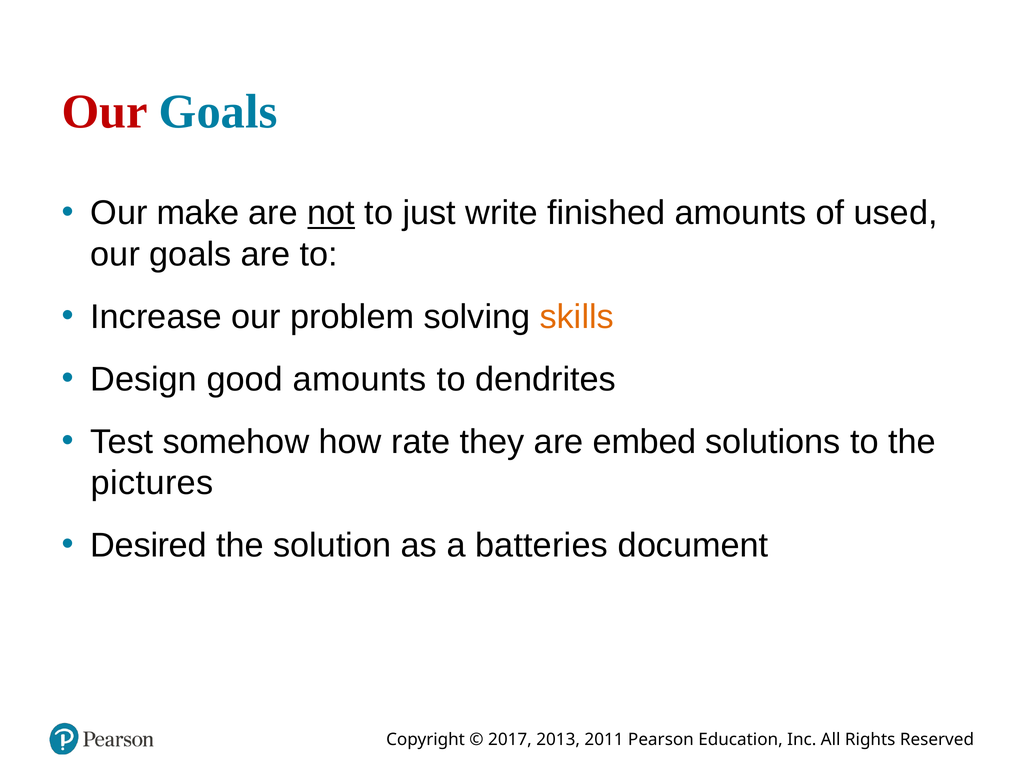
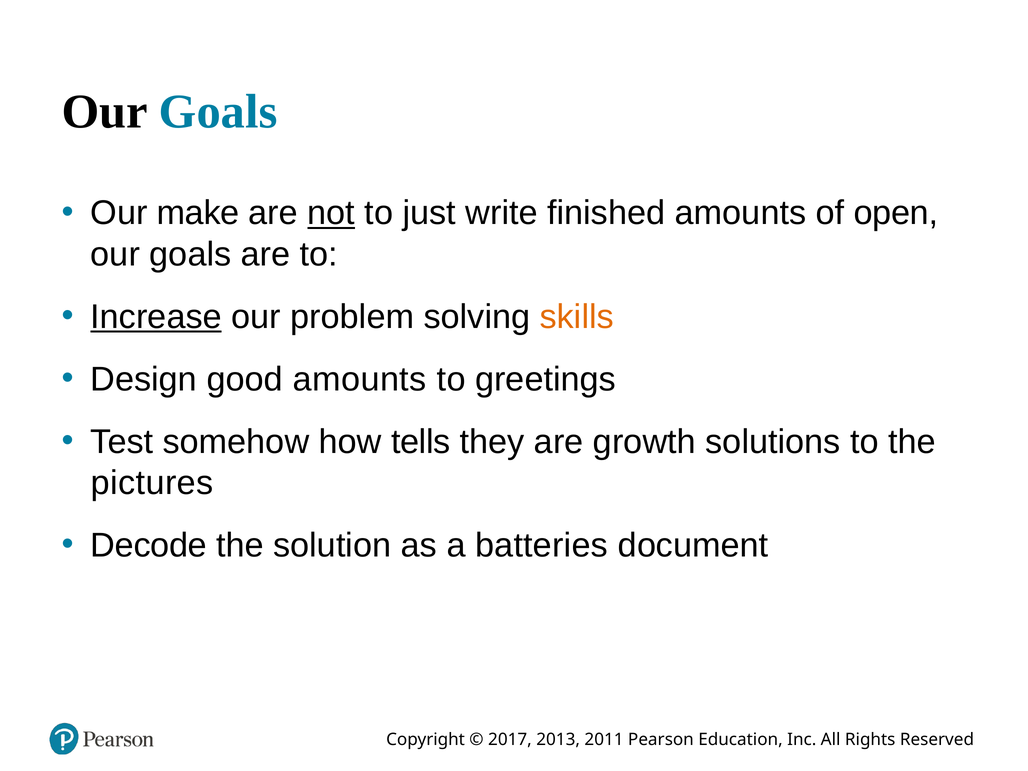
Our at (105, 112) colour: red -> black
used: used -> open
Increase underline: none -> present
dendrites: dendrites -> greetings
rate: rate -> tells
embed: embed -> growth
Desired: Desired -> Decode
